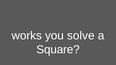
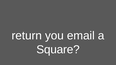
works: works -> return
solve: solve -> email
